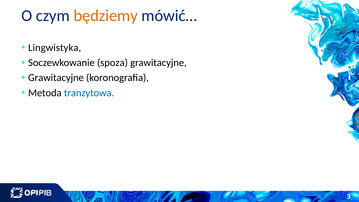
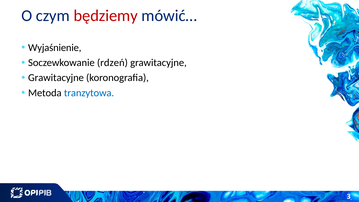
będziemy colour: orange -> red
Lingwistyka: Lingwistyka -> Wyjaśnienie
spoza: spoza -> rdzeń
